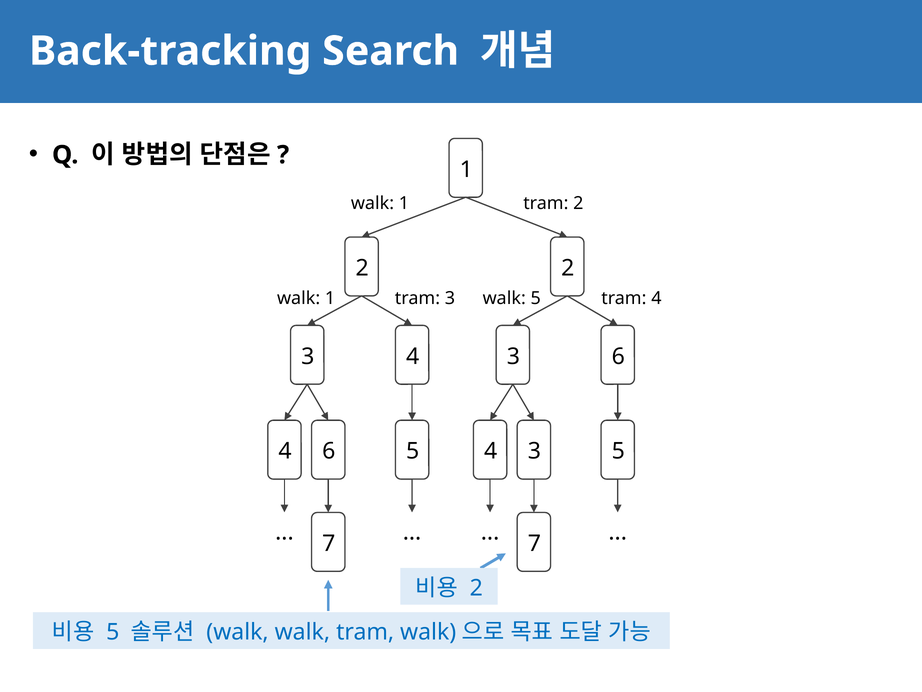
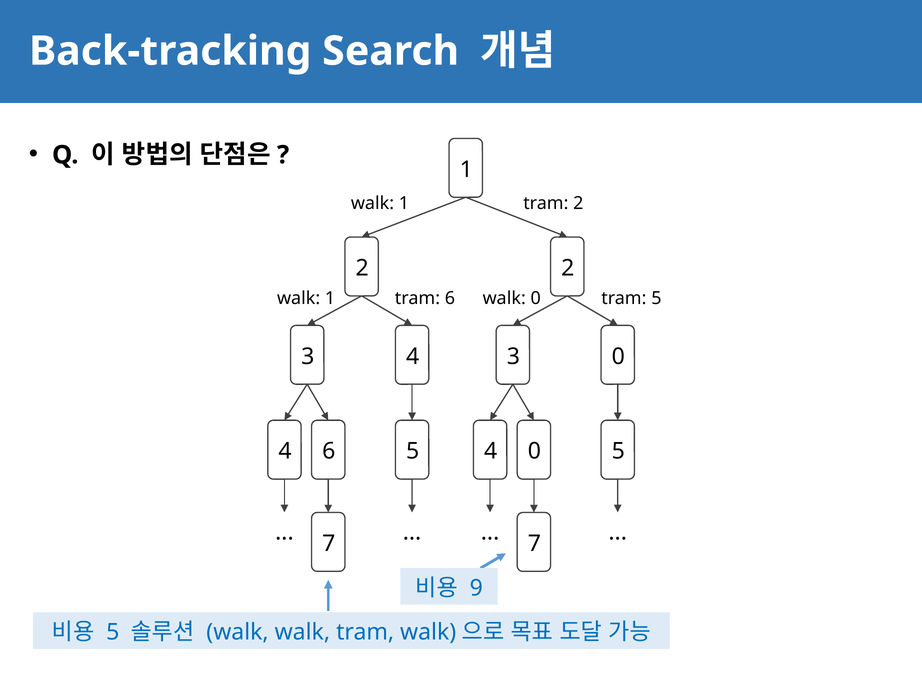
tram 3: 3 -> 6
walk 5: 5 -> 0
tram 4: 4 -> 5
3 6: 6 -> 0
4 3: 3 -> 0
2 at (476, 588): 2 -> 9
